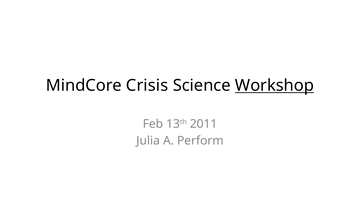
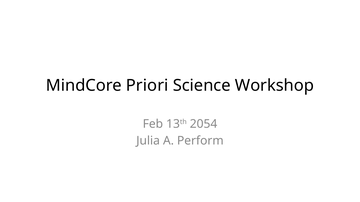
Crisis: Crisis -> Priori
Workshop underline: present -> none
2011: 2011 -> 2054
